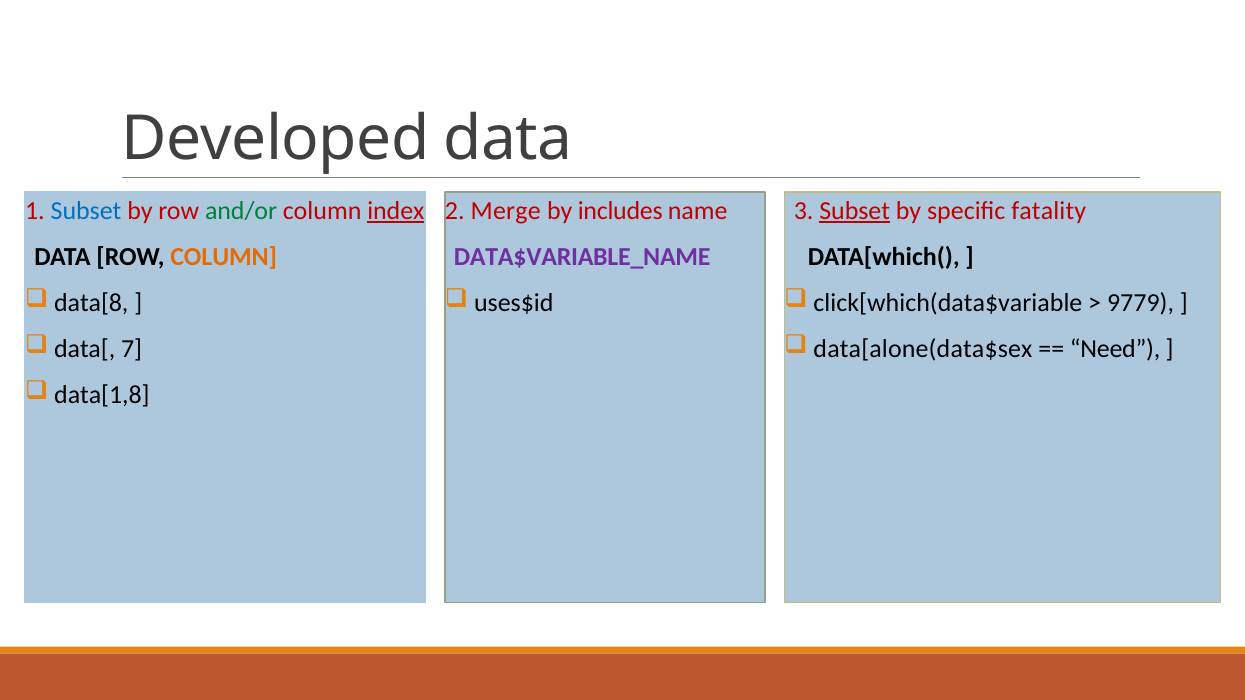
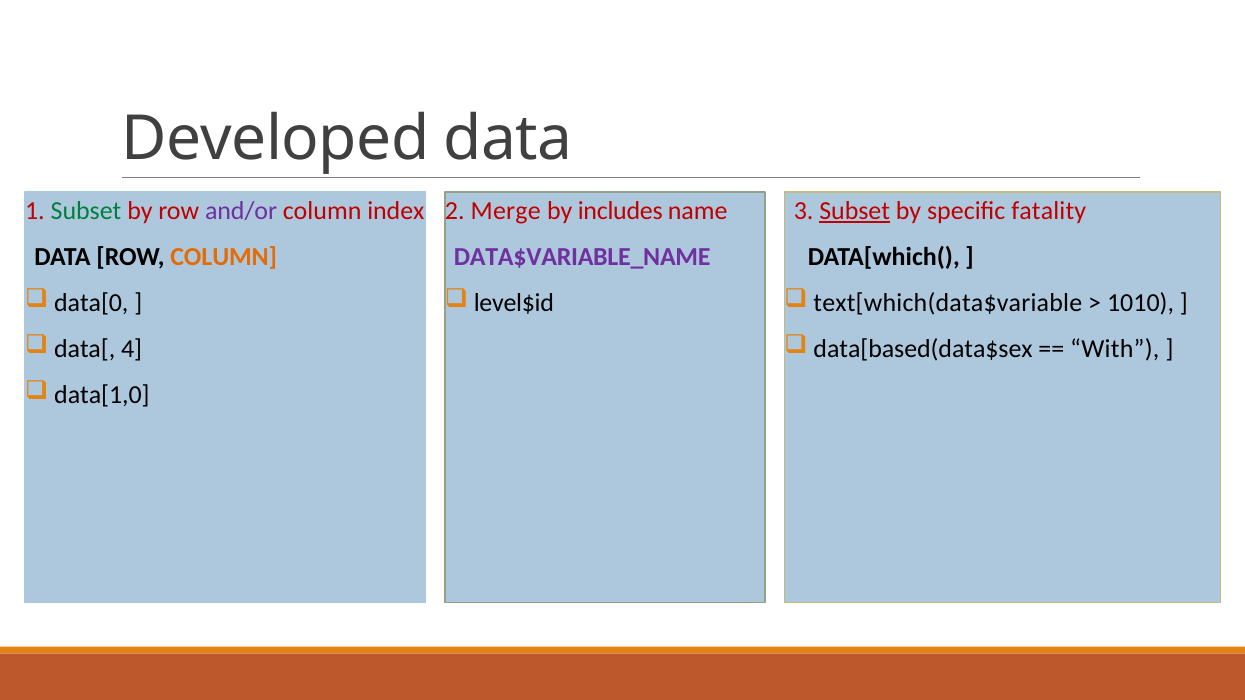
Subset at (86, 211) colour: blue -> green
and/or colour: green -> purple
index underline: present -> none
data[8: data[8 -> data[0
uses$id: uses$id -> level$id
click[which(data$variable: click[which(data$variable -> text[which(data$variable
9779: 9779 -> 1010
7: 7 -> 4
data[alone(data$sex: data[alone(data$sex -> data[based(data$sex
Need: Need -> With
data[1,8: data[1,8 -> data[1,0
